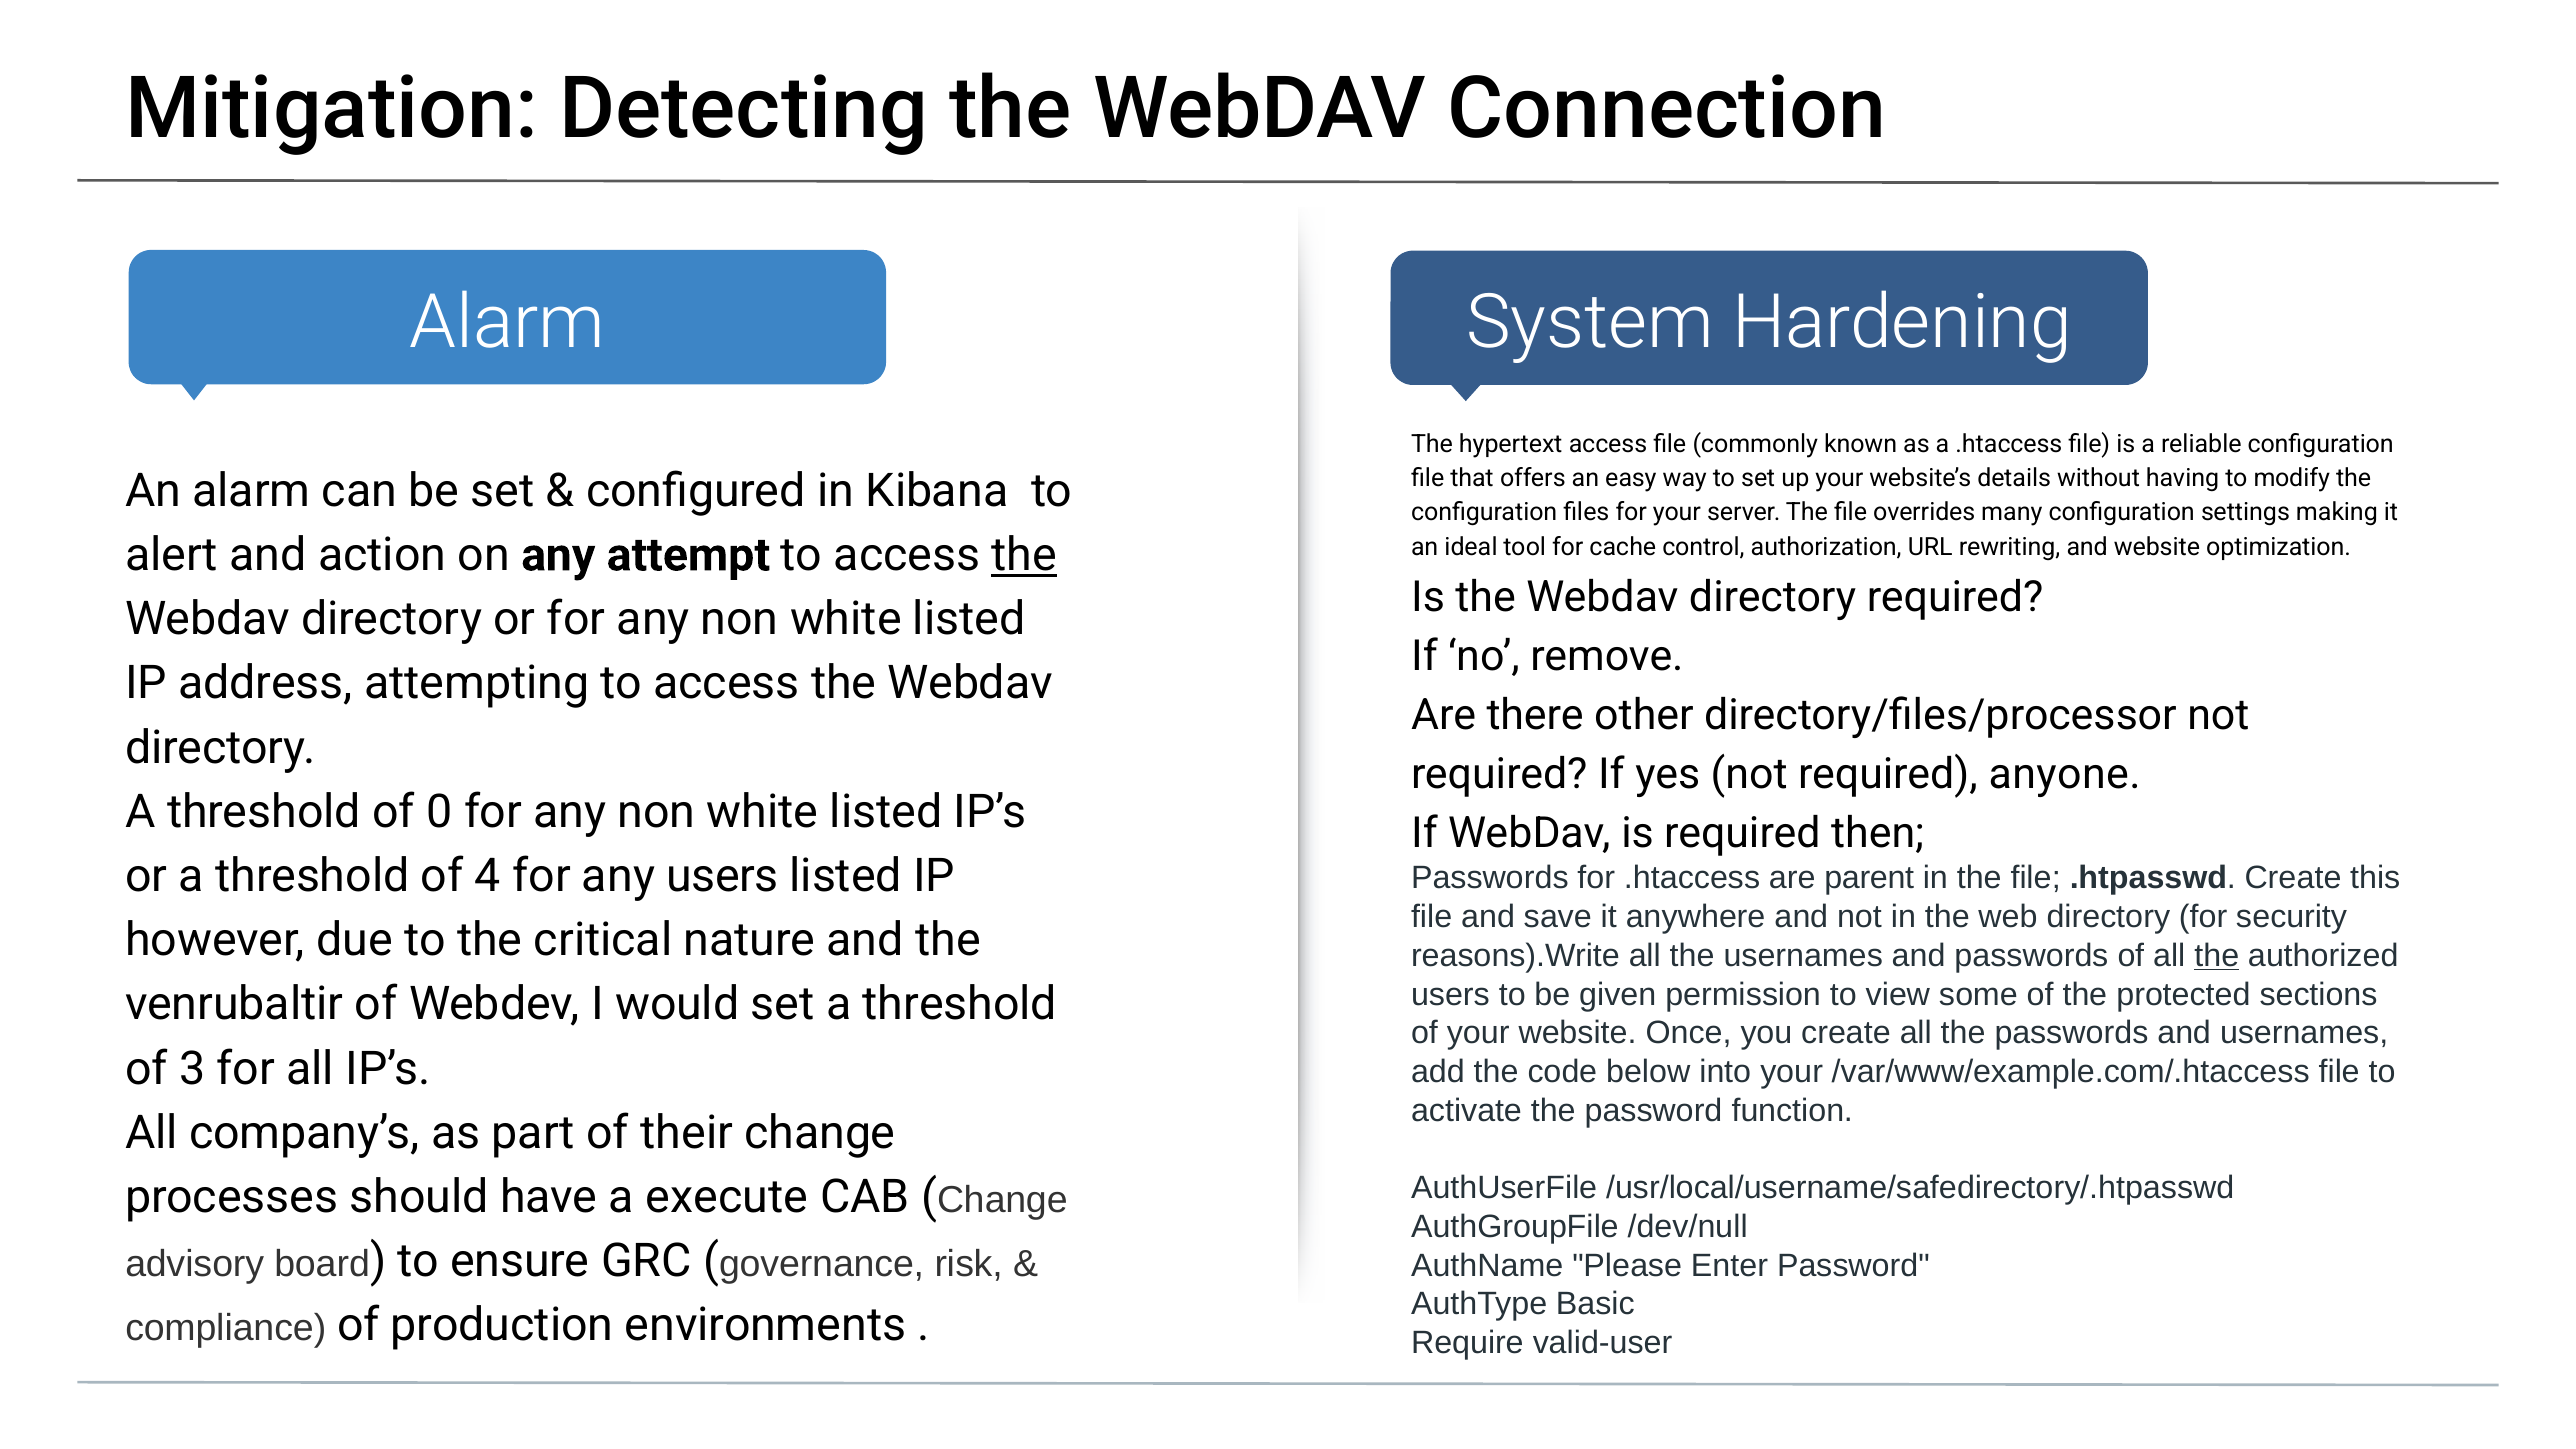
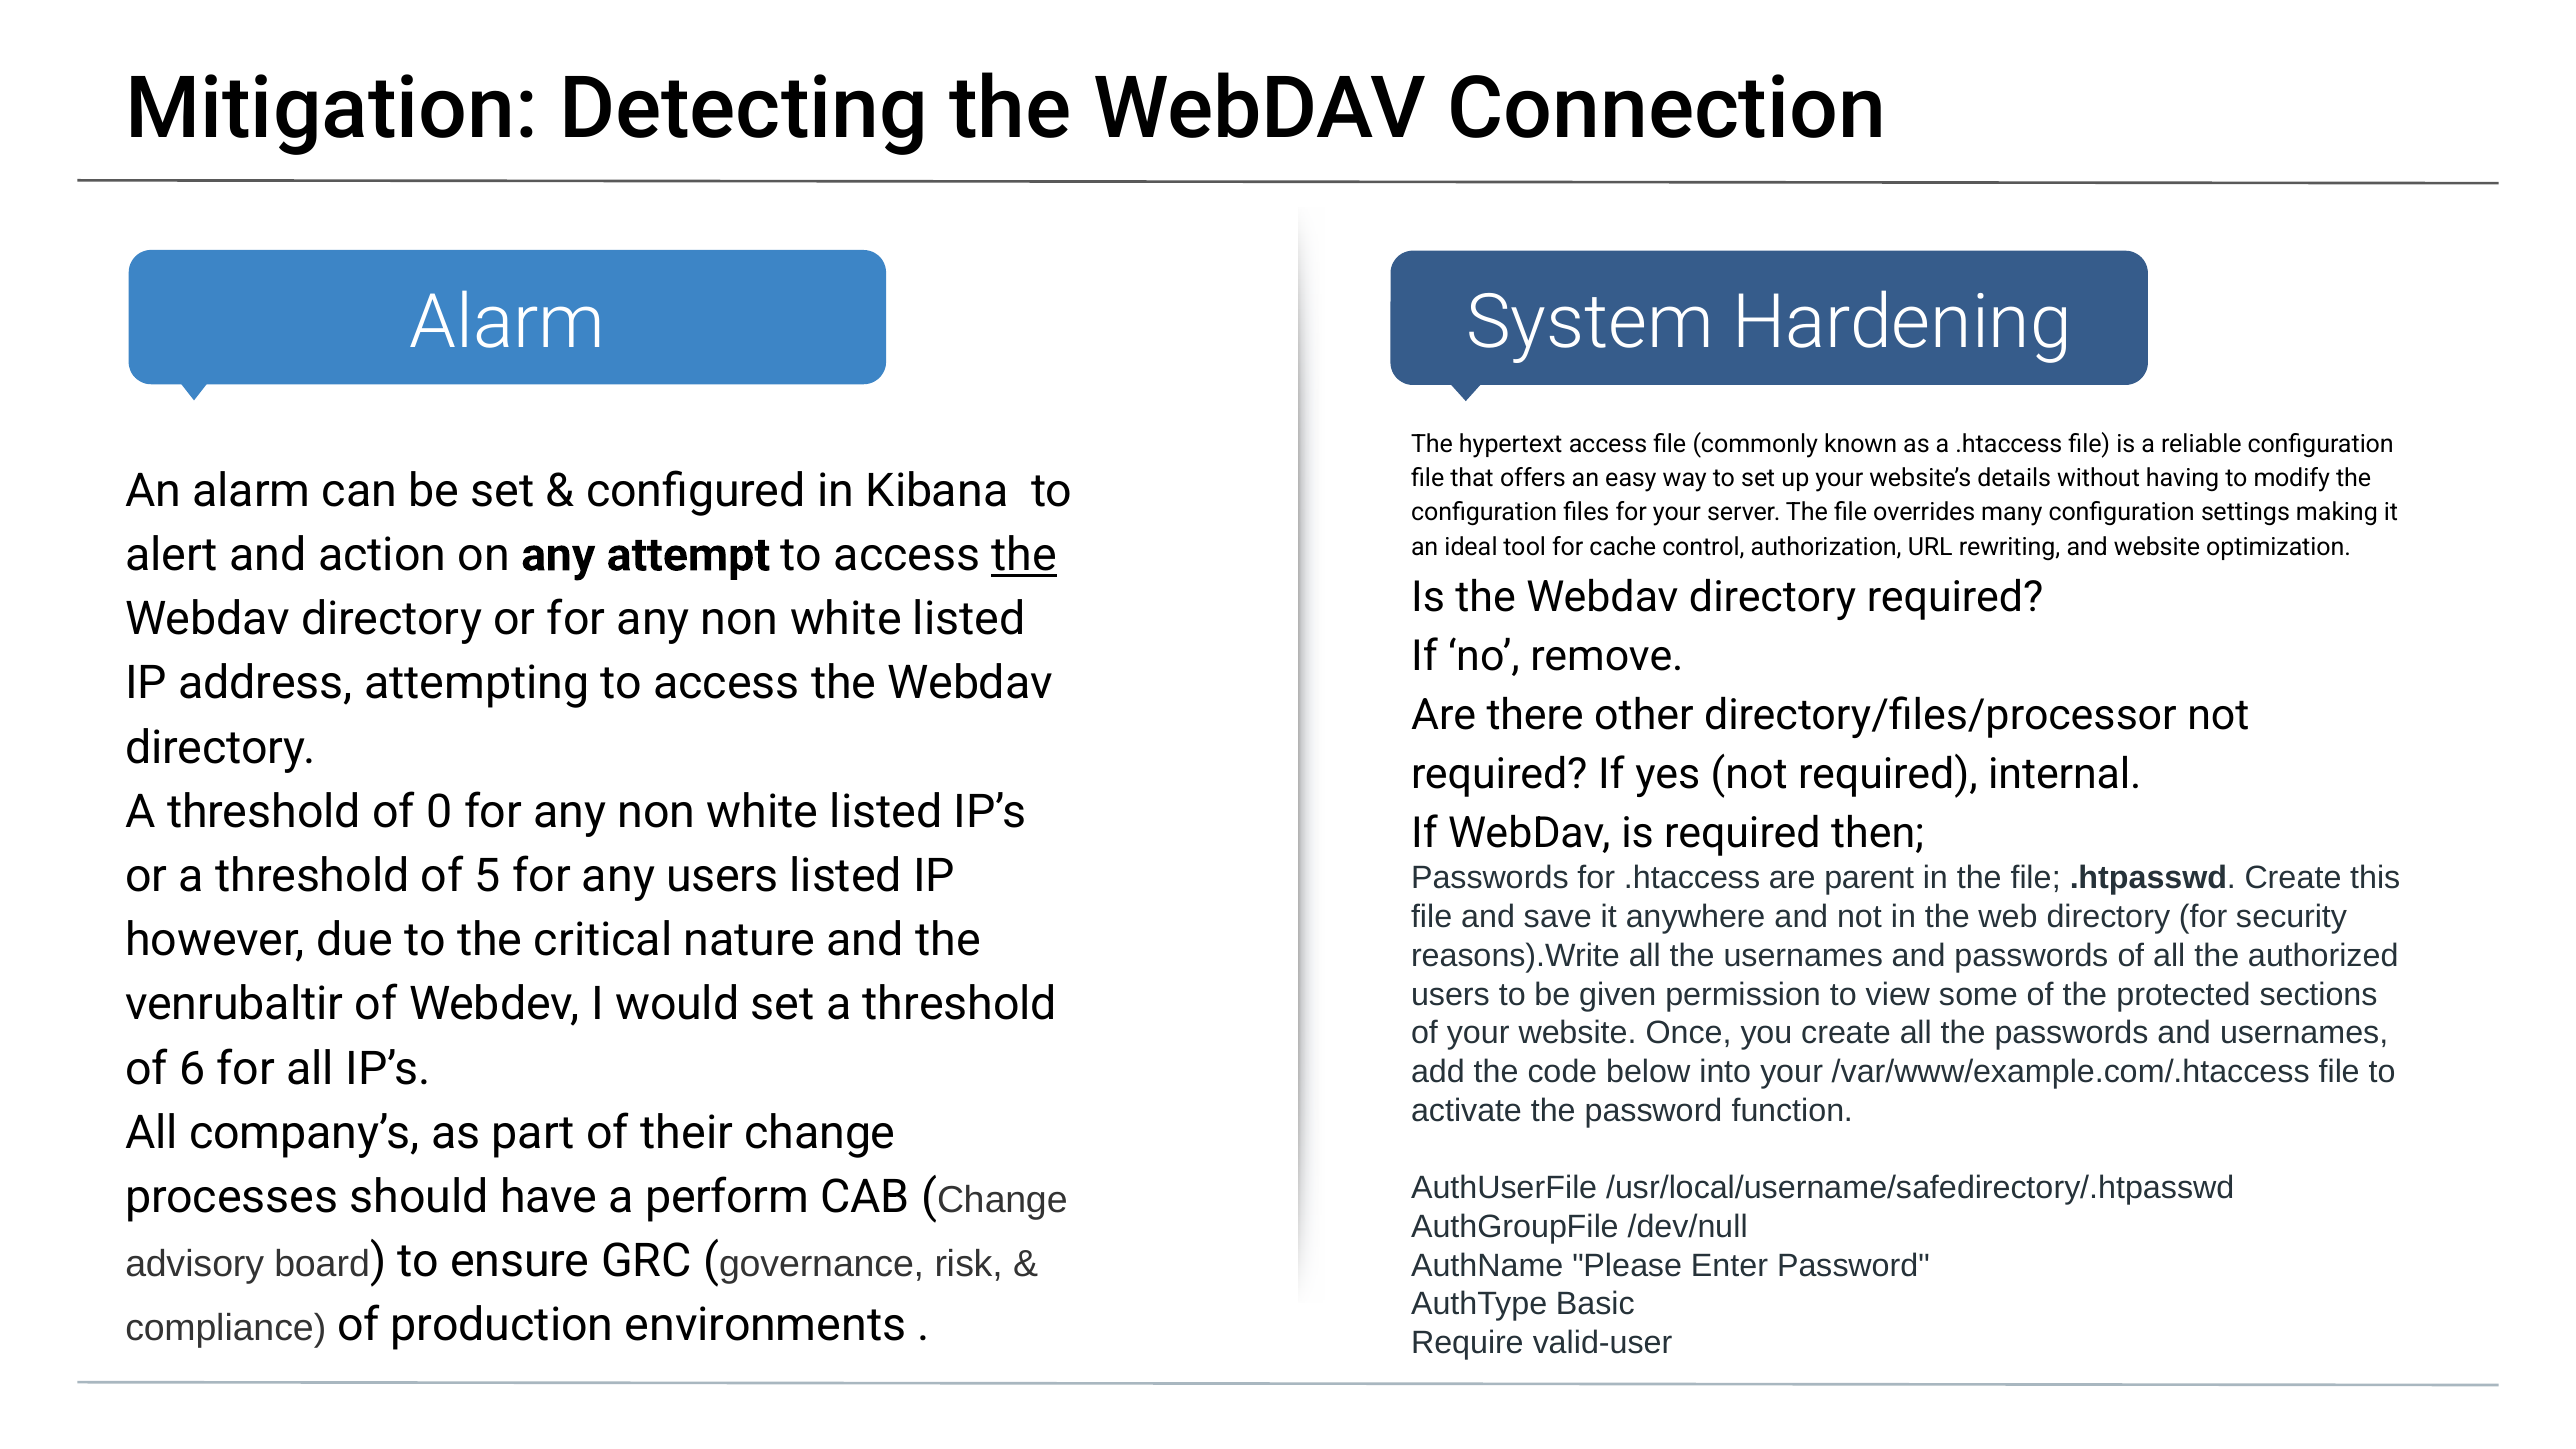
anyone: anyone -> internal
4: 4 -> 5
the at (2217, 956) underline: present -> none
3: 3 -> 6
execute: execute -> perform
